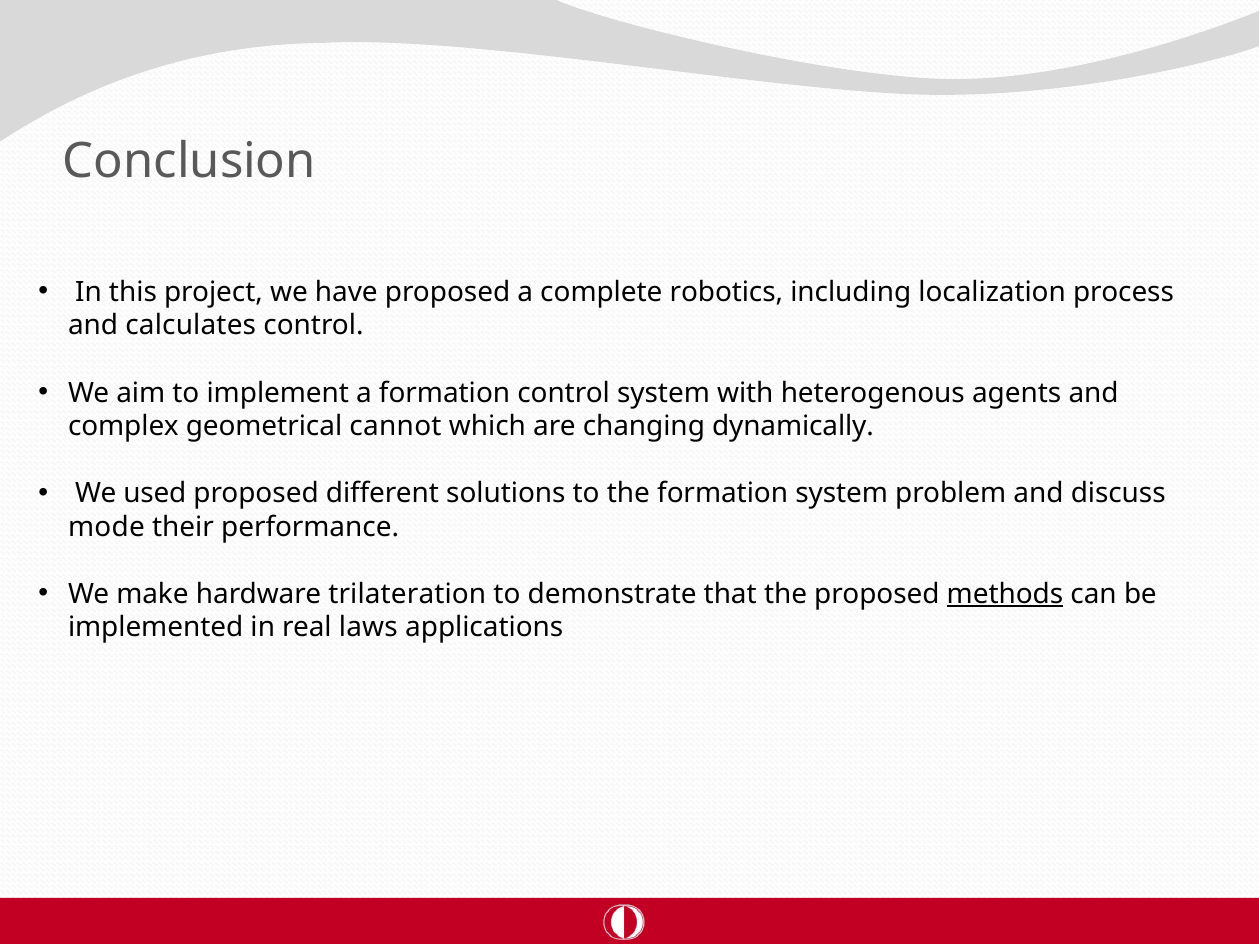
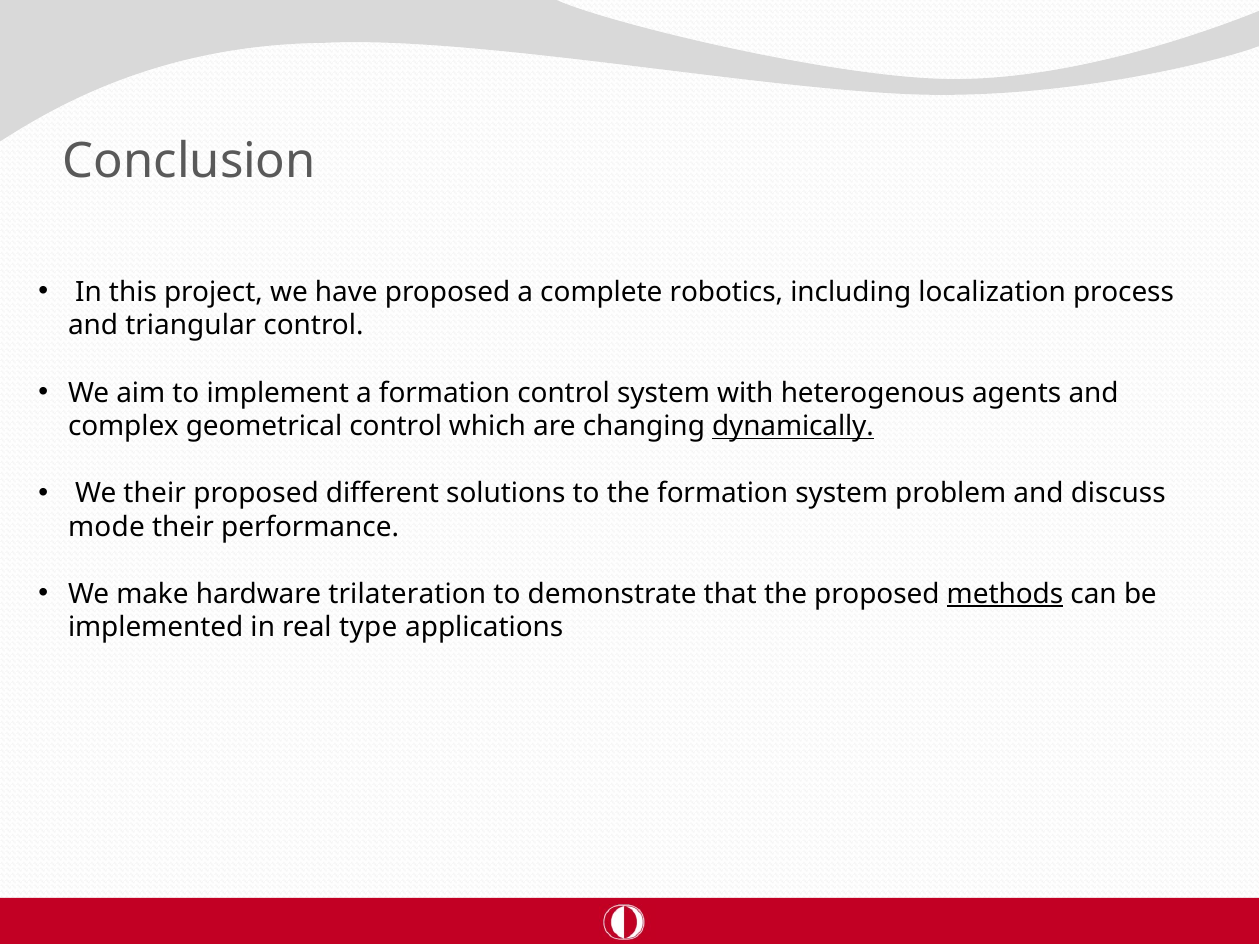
calculates: calculates -> triangular
geometrical cannot: cannot -> control
dynamically underline: none -> present
We used: used -> their
laws: laws -> type
